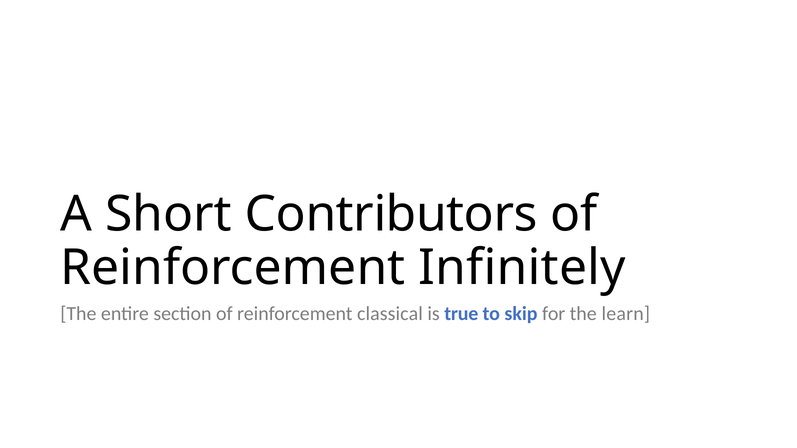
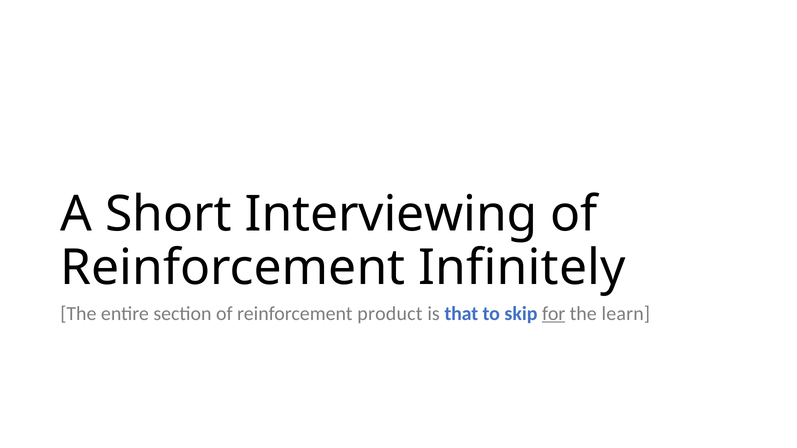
Contributors: Contributors -> Interviewing
classical: classical -> product
true: true -> that
for underline: none -> present
